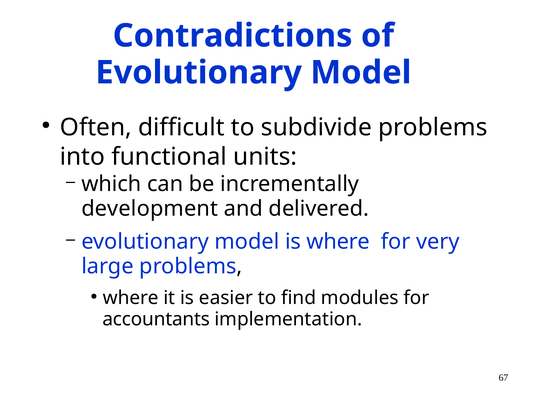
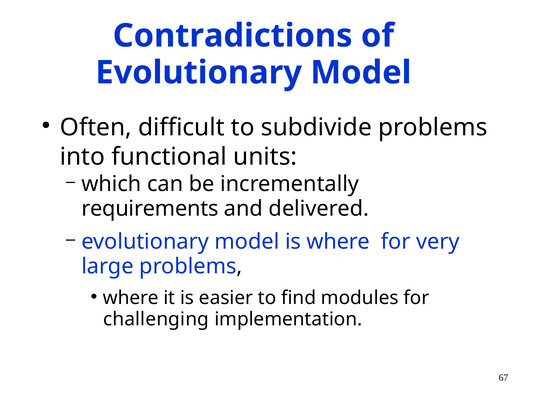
development: development -> requirements
accountants: accountants -> challenging
